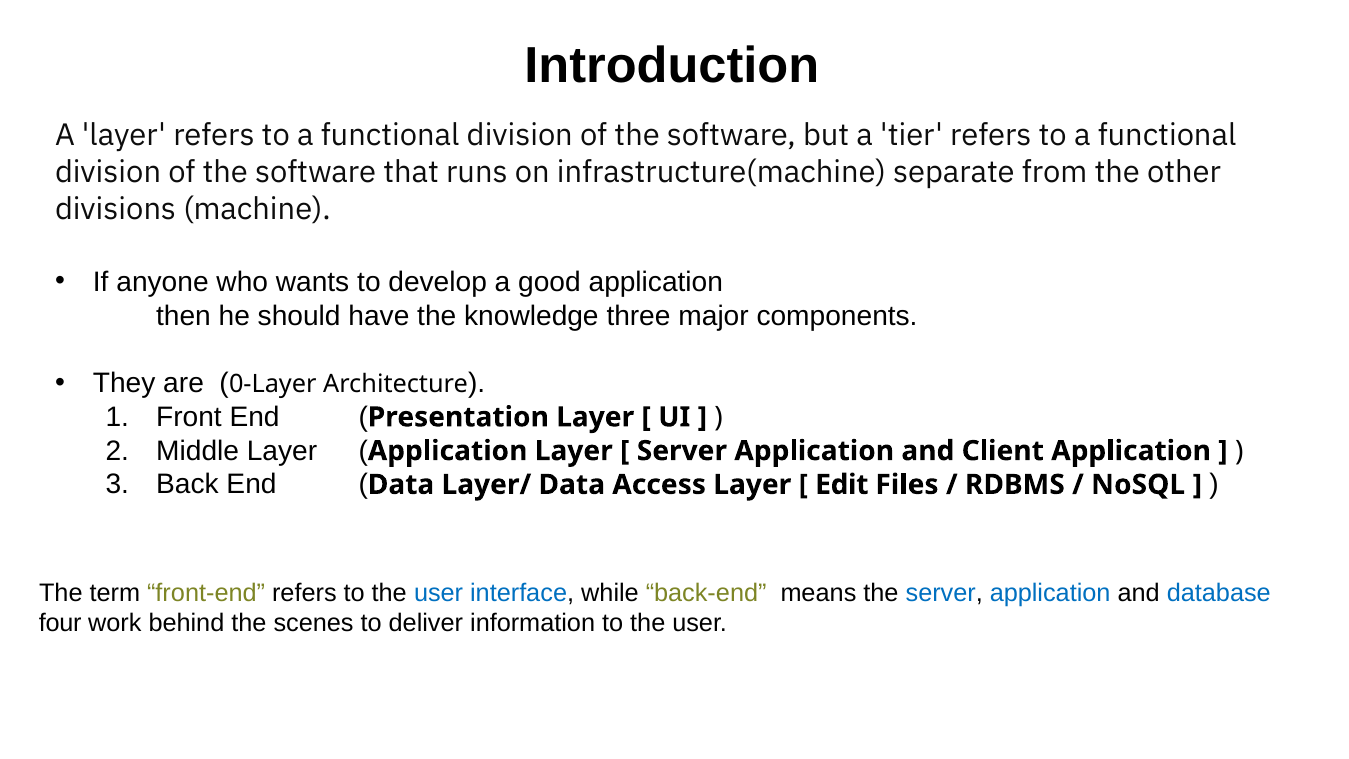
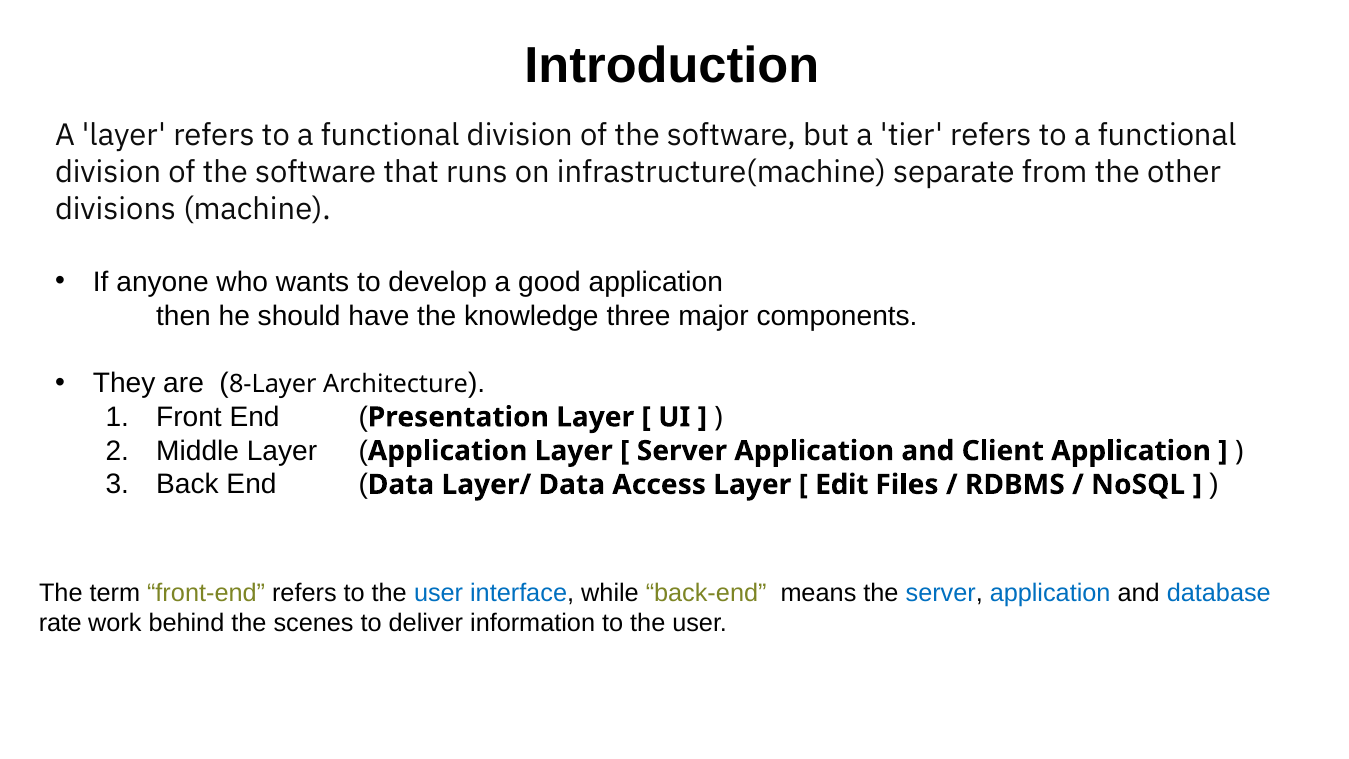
0-Layer: 0-Layer -> 8-Layer
four: four -> rate
